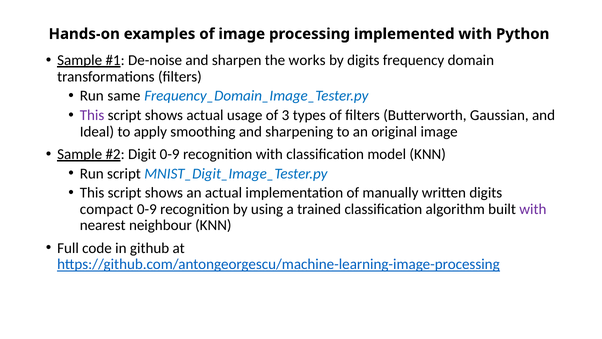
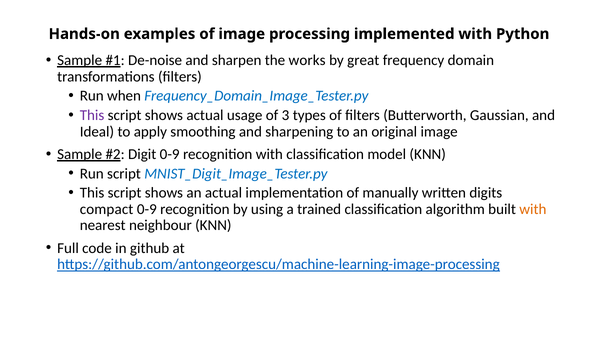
by digits: digits -> great
same: same -> when
with at (533, 209) colour: purple -> orange
